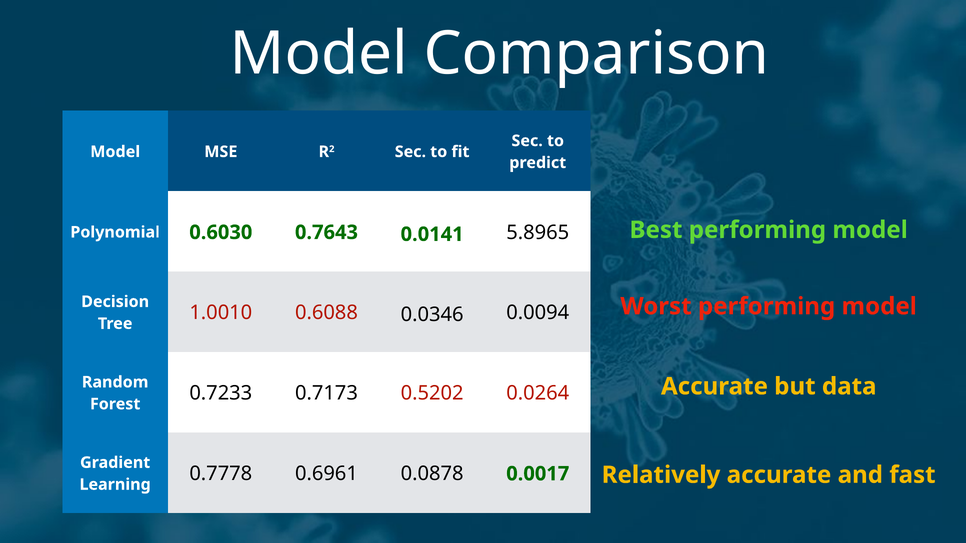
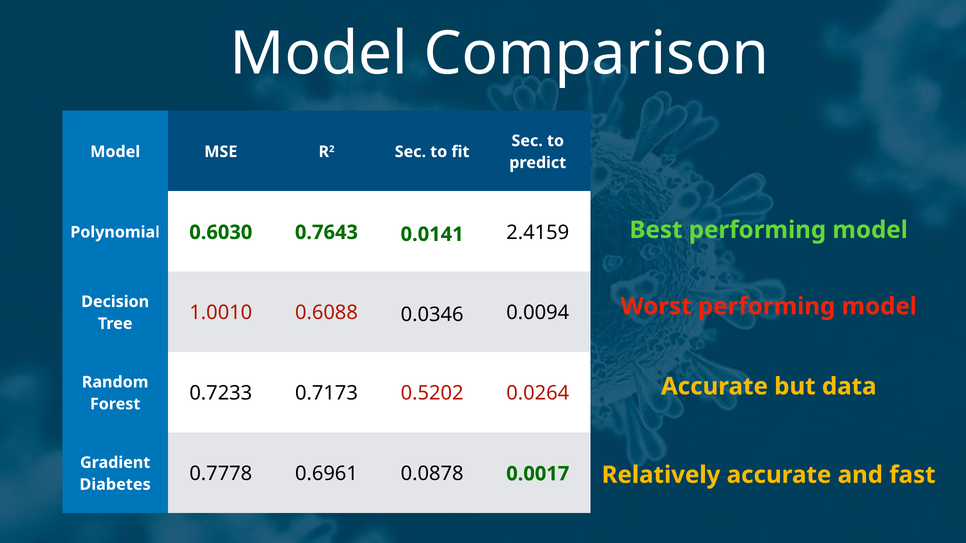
5.8965: 5.8965 -> 2.4159
Learning: Learning -> Diabetes
